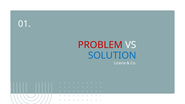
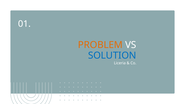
PROBLEM colour: red -> orange
